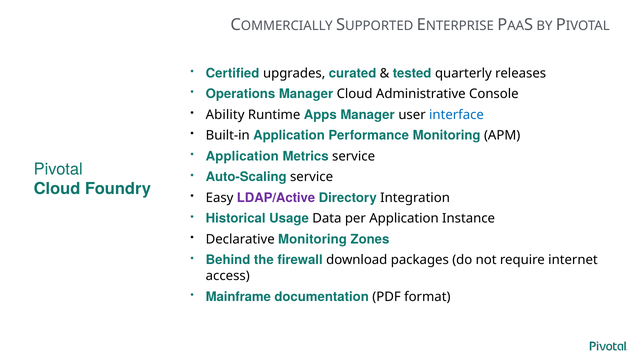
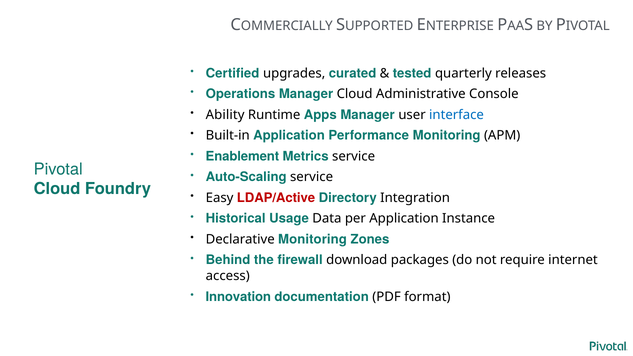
Application at (242, 156): Application -> Enablement
LDAP/Active colour: purple -> red
Mainframe: Mainframe -> Innovation
